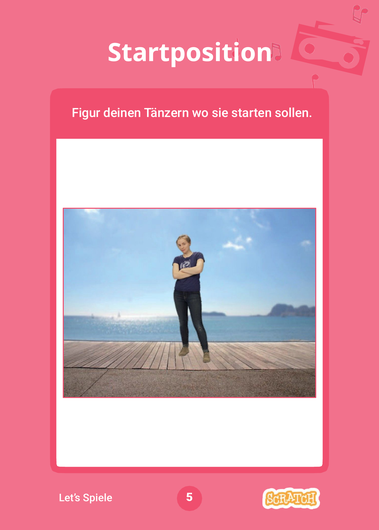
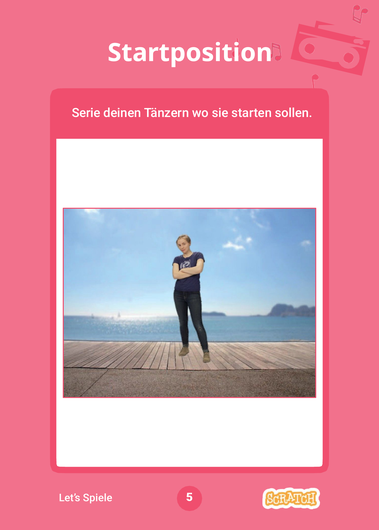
Figur: Figur -> Serie
